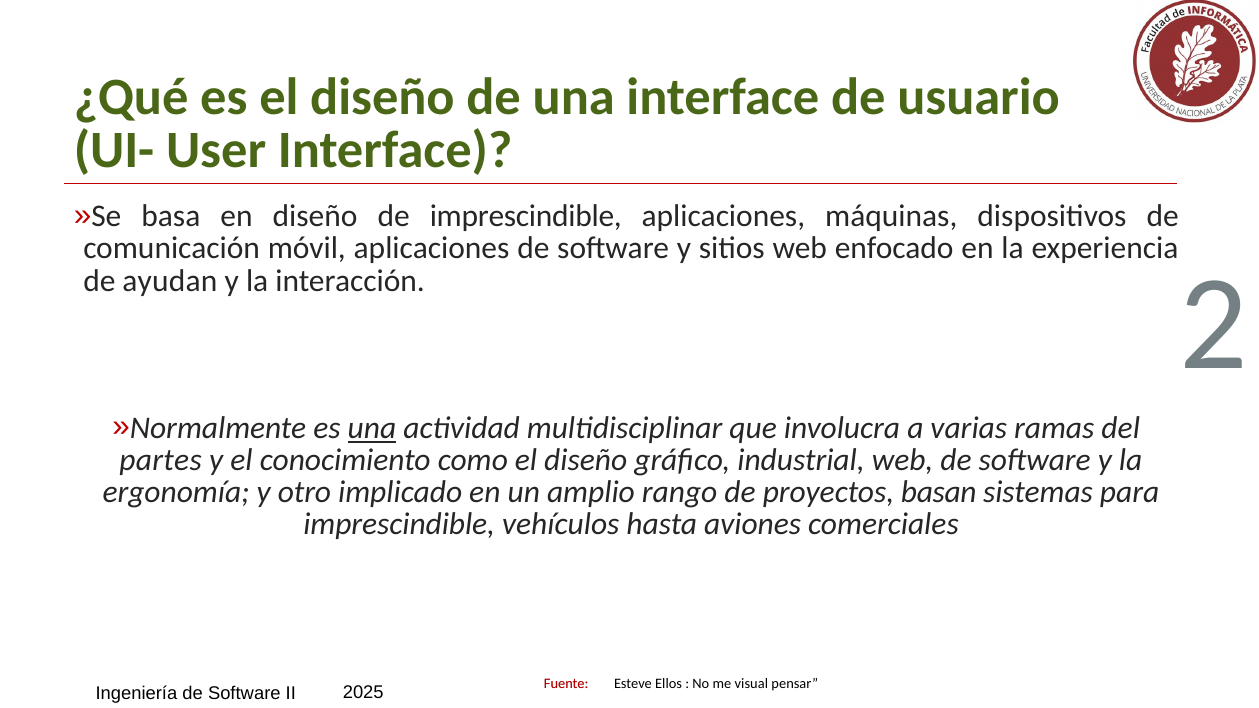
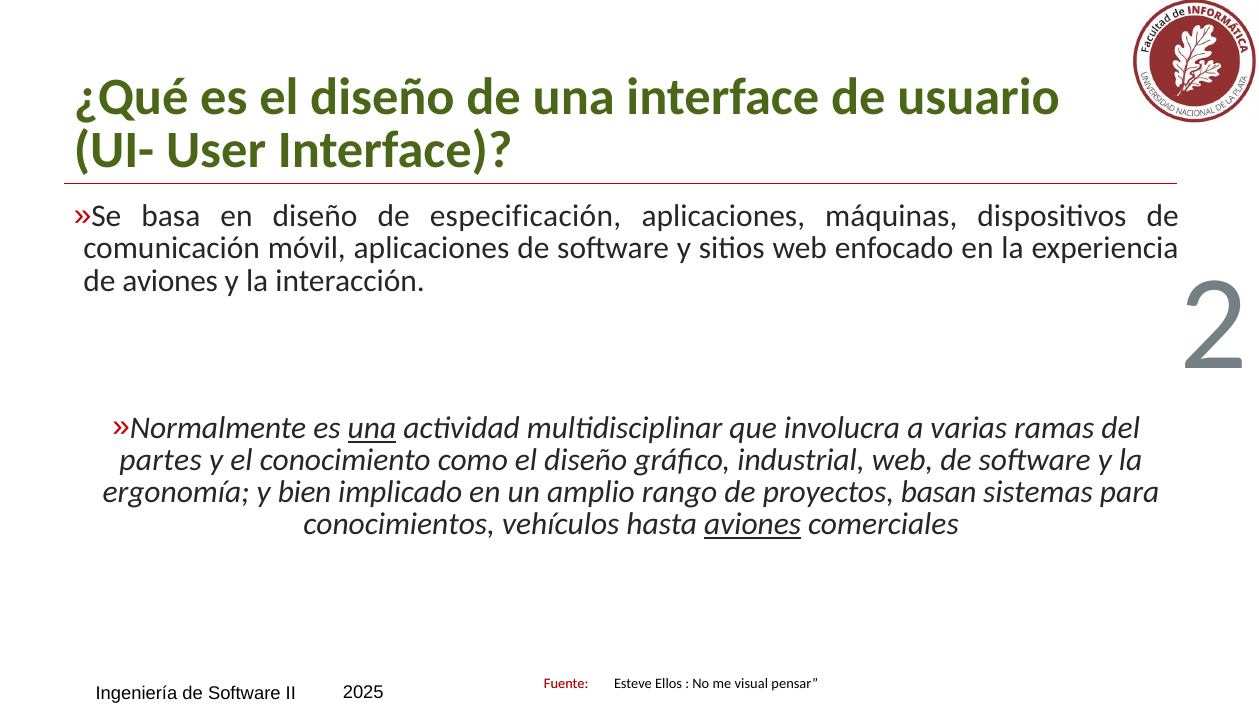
de imprescindible: imprescindible -> especificación
de ayudan: ayudan -> aviones
otro: otro -> bien
imprescindible at (399, 525): imprescindible -> conocimientos
aviones at (753, 525) underline: none -> present
